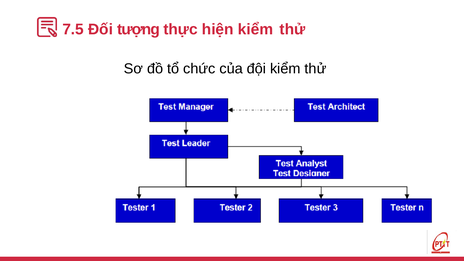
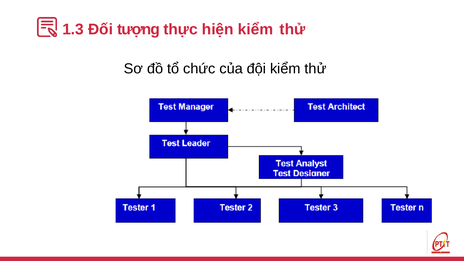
7.5: 7.5 -> 1.3
